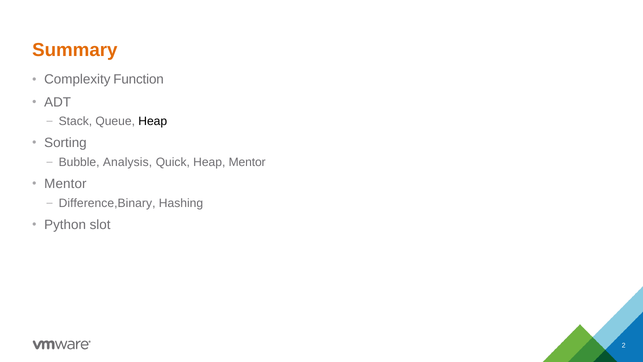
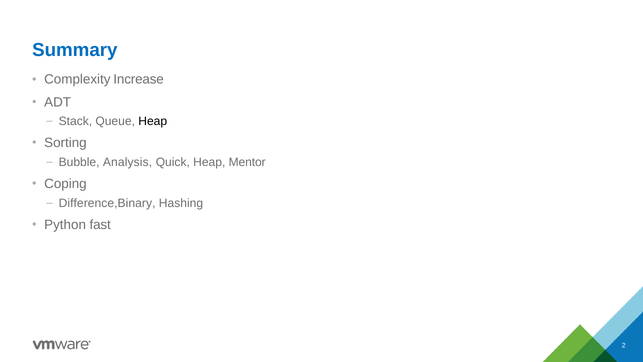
Summary colour: orange -> blue
Function: Function -> Increase
Mentor at (65, 184): Mentor -> Coping
slot: slot -> fast
